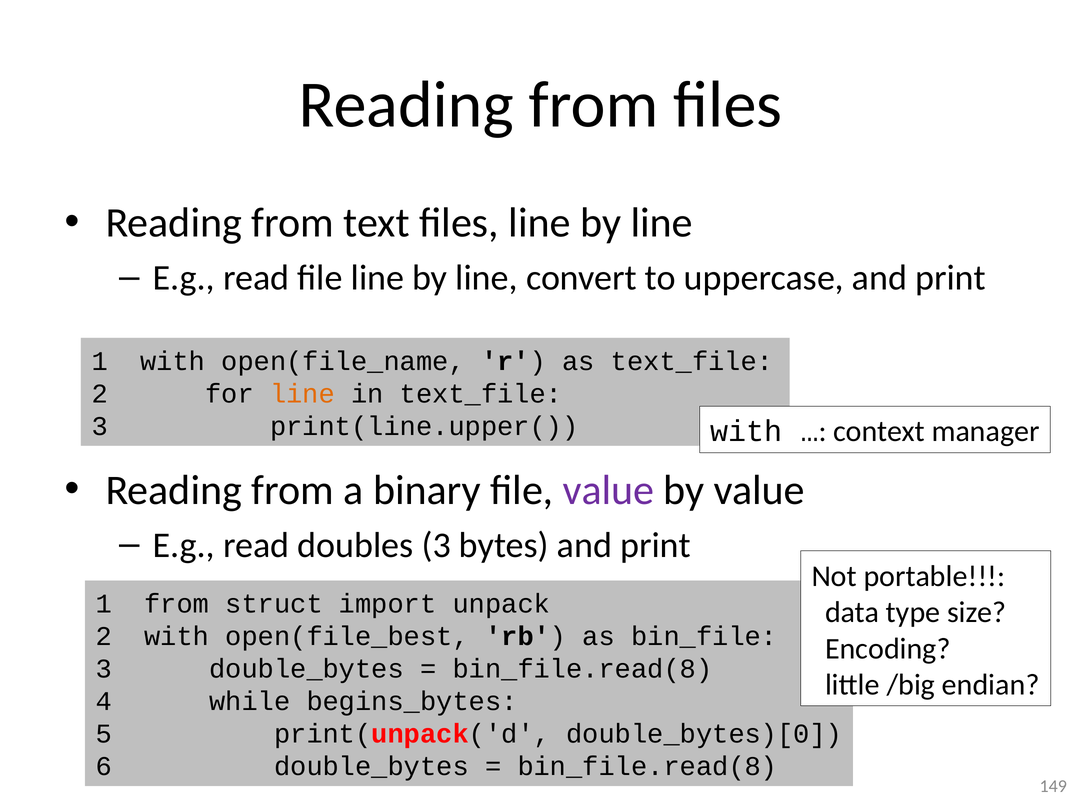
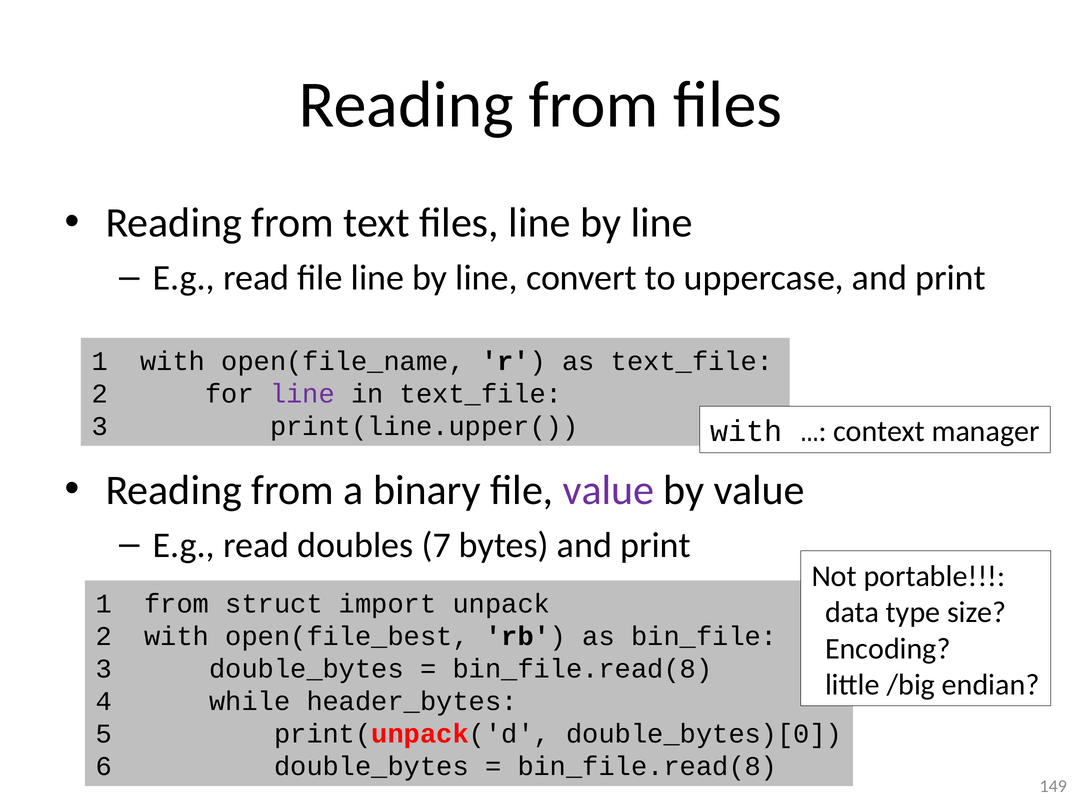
line at (302, 393) colour: orange -> purple
doubles 3: 3 -> 7
begins_bytes: begins_bytes -> header_bytes
